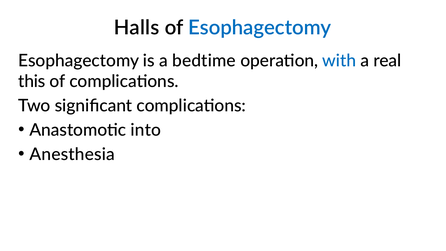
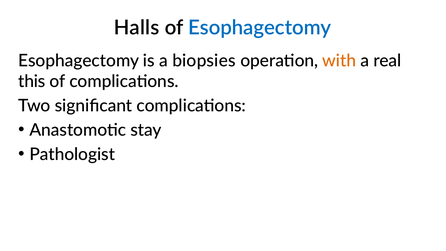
bedtime: bedtime -> biopsies
with colour: blue -> orange
into: into -> stay
Anesthesia: Anesthesia -> Pathologist
